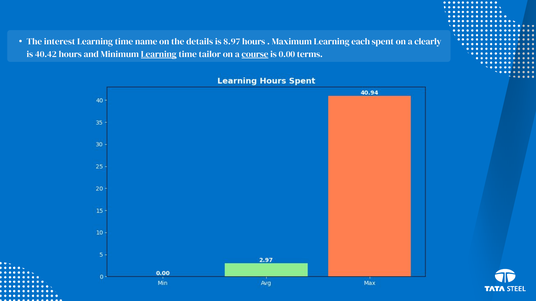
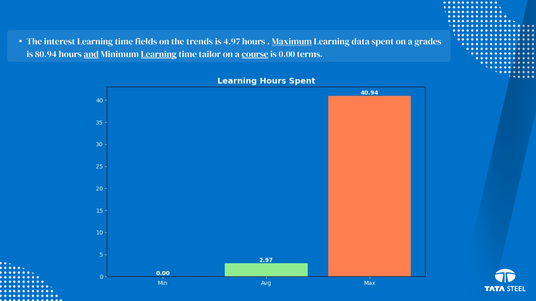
name: name -> fields
details: details -> trends
8.97: 8.97 -> 4.97
Maximum underline: none -> present
each: each -> data
clearly: clearly -> grades
40.42: 40.42 -> 80.94
and underline: none -> present
